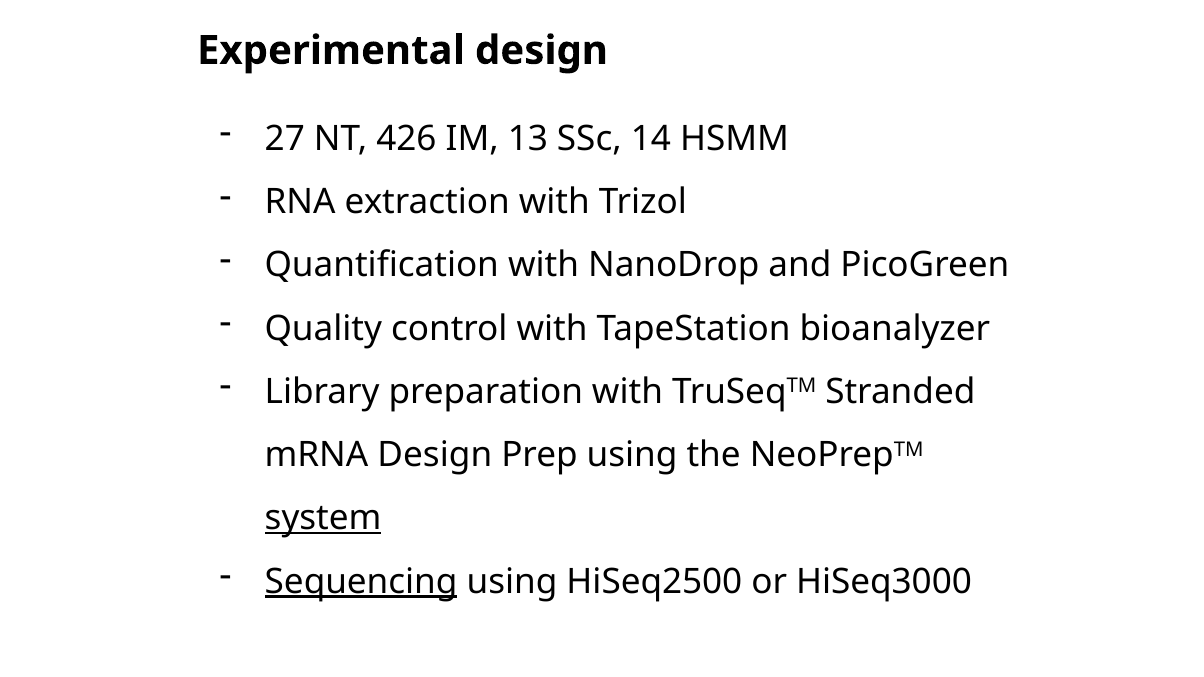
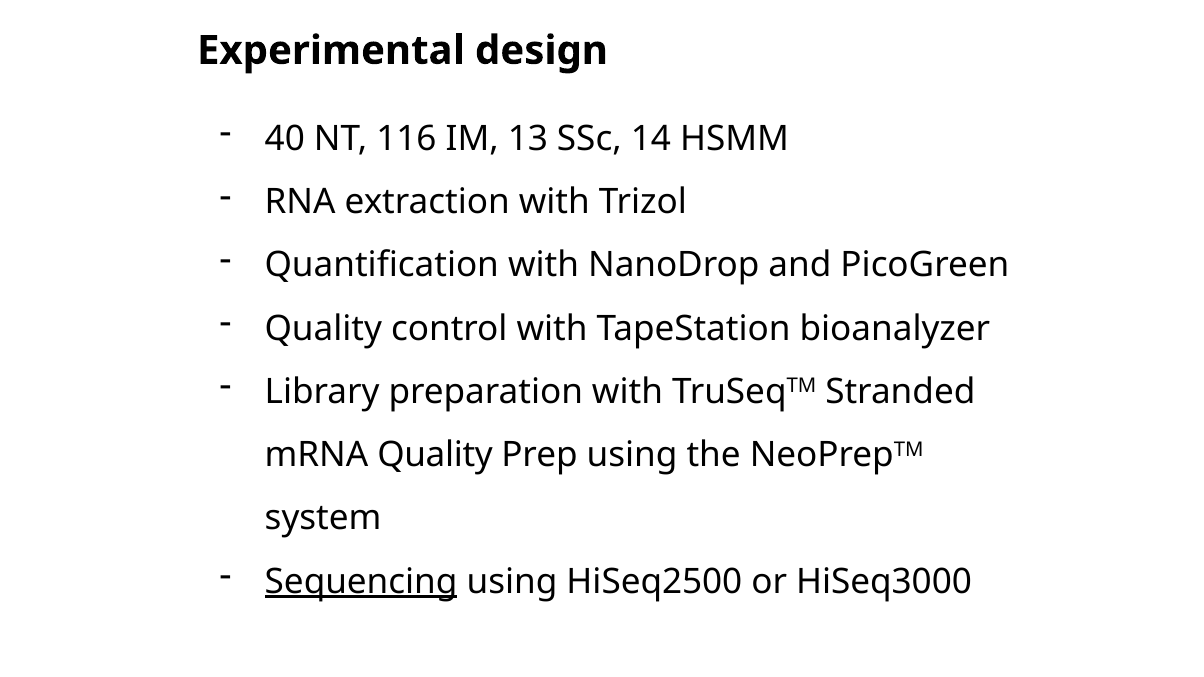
27: 27 -> 40
426: 426 -> 116
mRNA Design: Design -> Quality
system underline: present -> none
